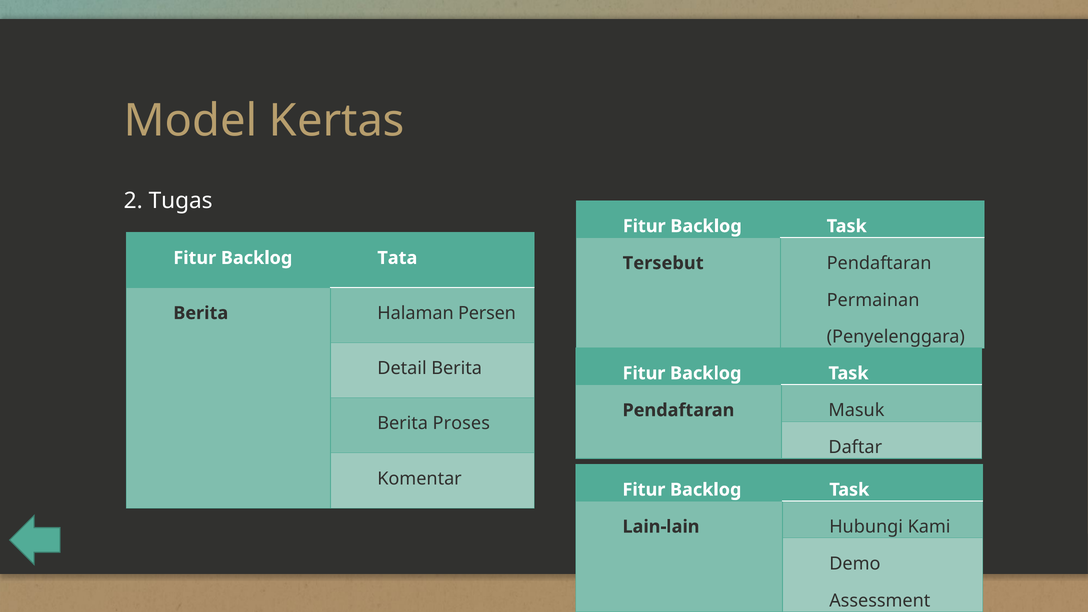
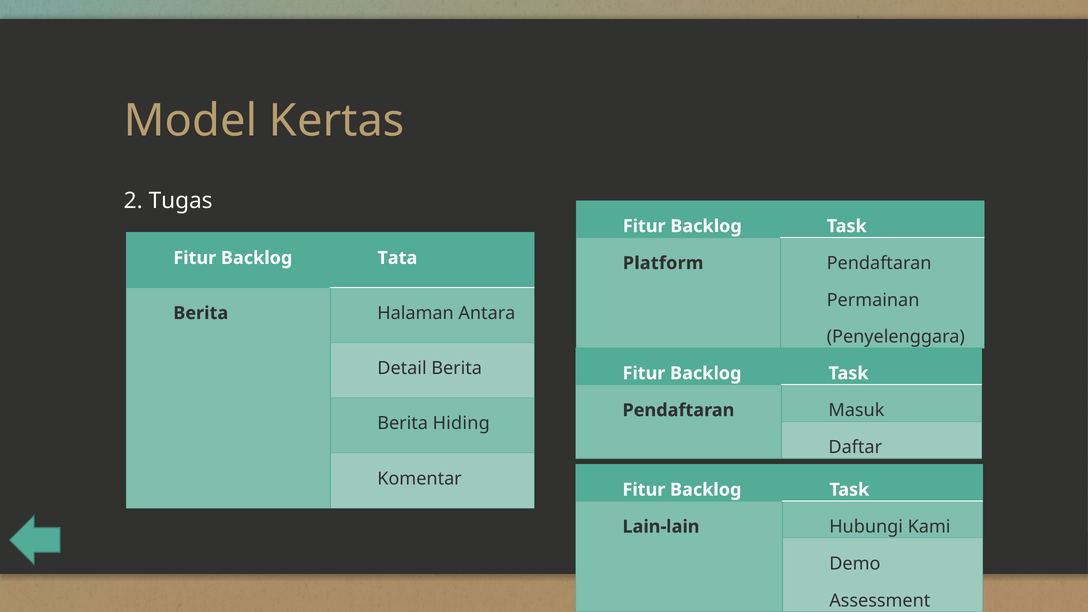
Tersebut: Tersebut -> Platform
Persen: Persen -> Antara
Proses: Proses -> Hiding
